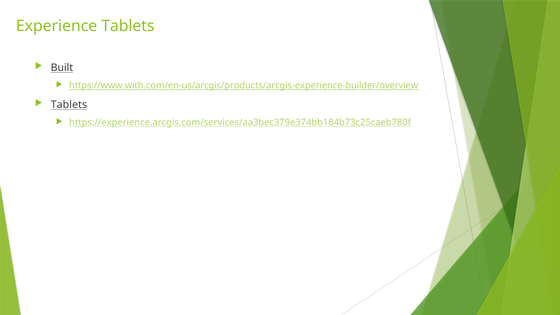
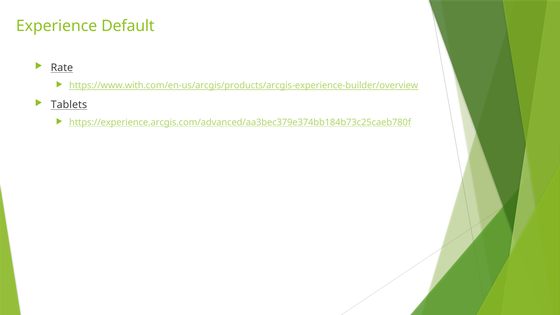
Experience Tablets: Tablets -> Default
Built: Built -> Rate
https://experience.arcgis.com/services/aa3bec379e374bb184b73c25caeb780f: https://experience.arcgis.com/services/aa3bec379e374bb184b73c25caeb780f -> https://experience.arcgis.com/advanced/aa3bec379e374bb184b73c25caeb780f
